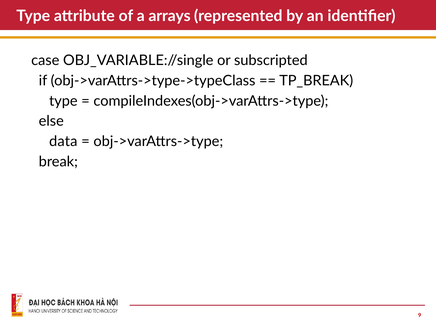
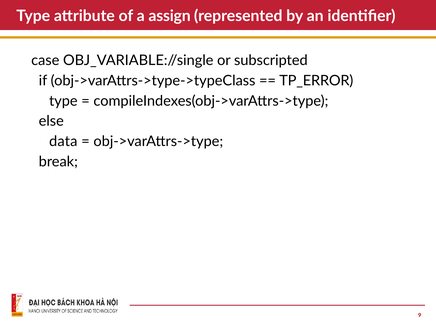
arrays: arrays -> assign
TP_BREAK: TP_BREAK -> TP_ERROR
